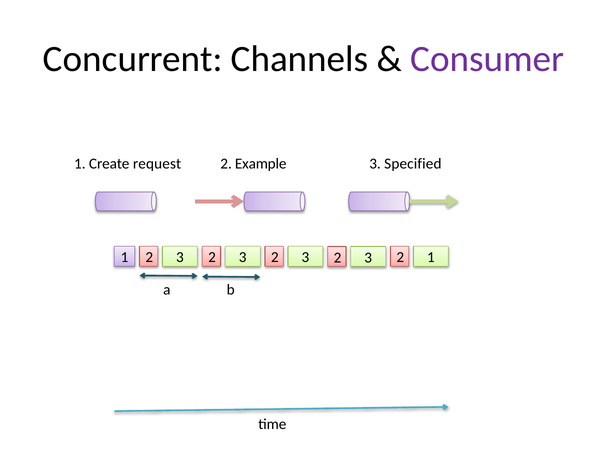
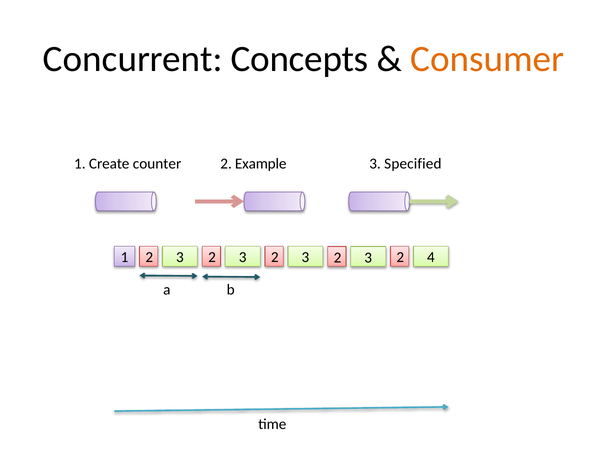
Channels: Channels -> Concepts
Consumer colour: purple -> orange
request: request -> counter
2 1: 1 -> 4
